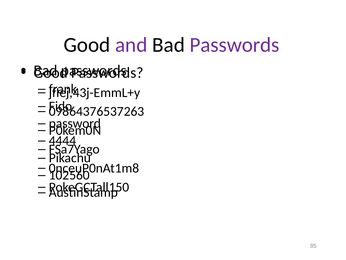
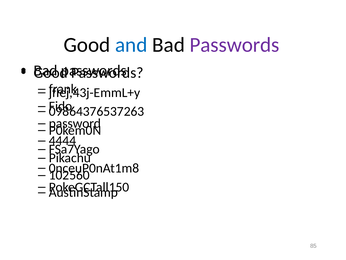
and colour: purple -> blue
